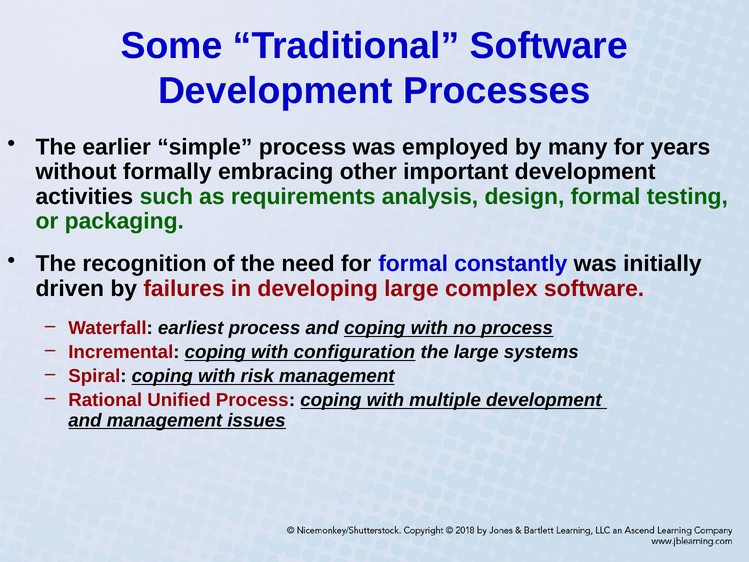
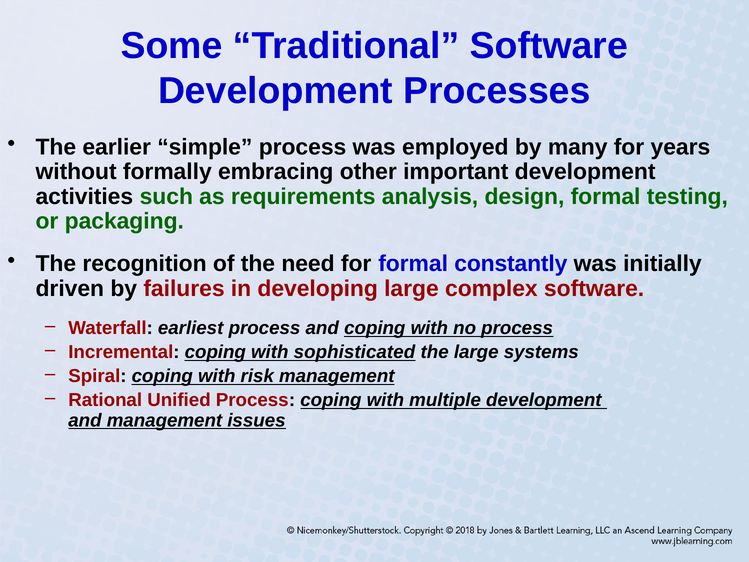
configuration: configuration -> sophisticated
